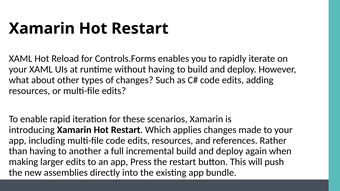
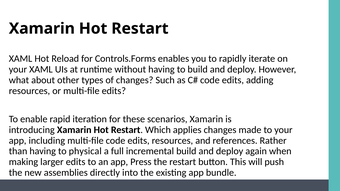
another: another -> physical
